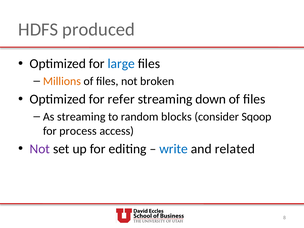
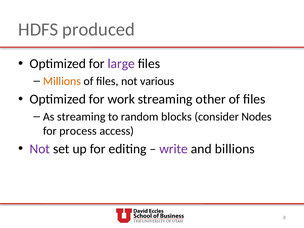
large colour: blue -> purple
broken: broken -> various
refer: refer -> work
down: down -> other
Sqoop: Sqoop -> Nodes
write colour: blue -> purple
related: related -> billions
